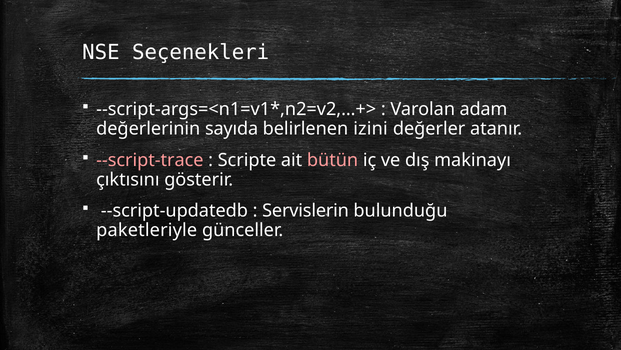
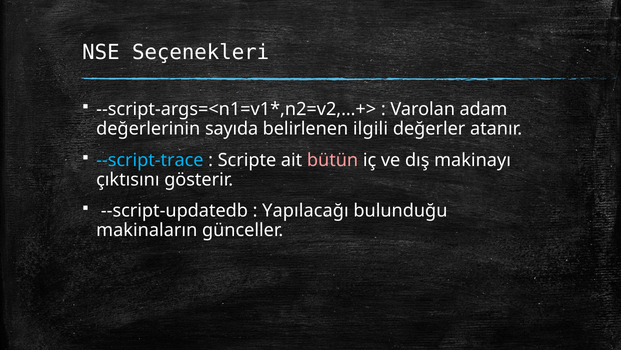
izini: izini -> ilgili
--script-trace colour: pink -> light blue
Servislerin: Servislerin -> Yapılacağı
paketleriyle: paketleriyle -> makinaların
